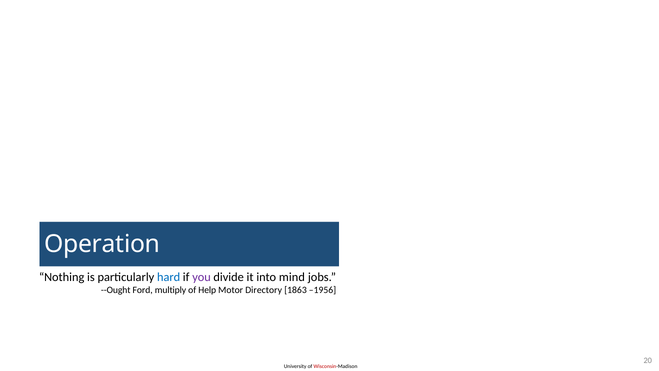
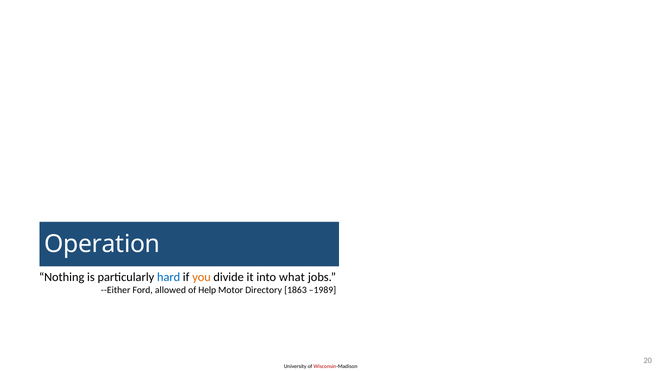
you colour: purple -> orange
mind: mind -> what
--Ought: --Ought -> --Either
multiply: multiply -> allowed
–1956: –1956 -> –1989
